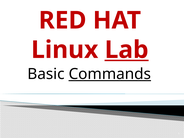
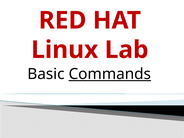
Lab underline: present -> none
